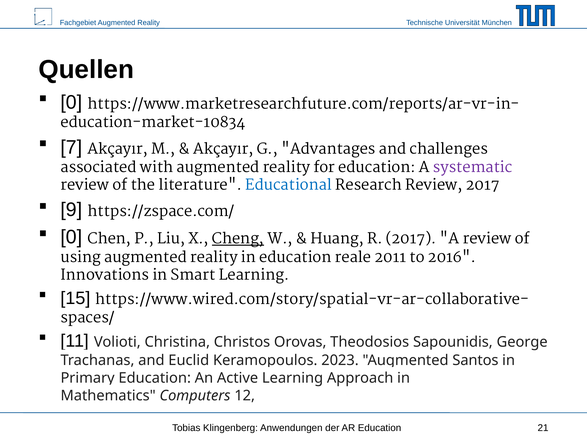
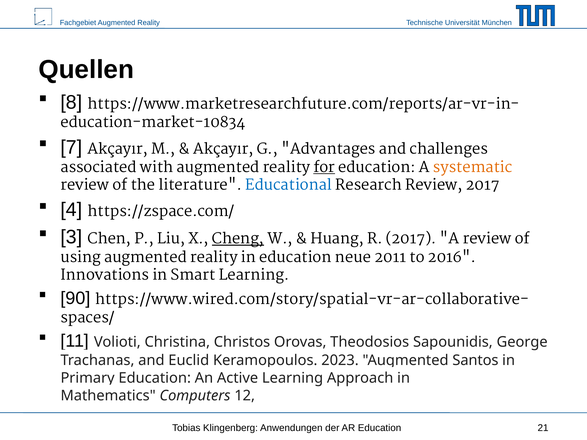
0 at (71, 102): 0 -> 8
for underline: none -> present
systematic colour: purple -> orange
9: 9 -> 4
0 at (71, 237): 0 -> 3
reale: reale -> neue
15: 15 -> 90
